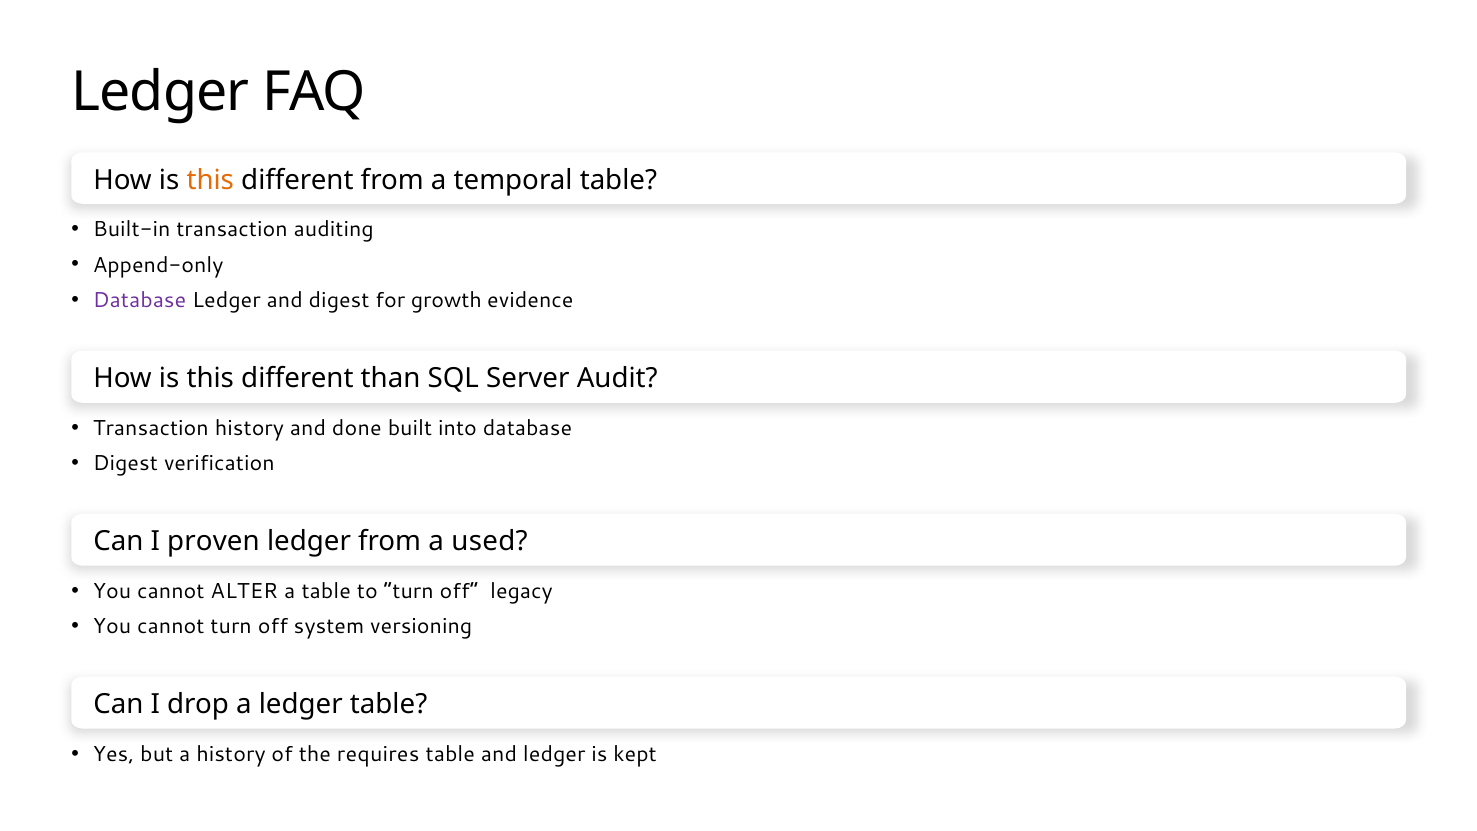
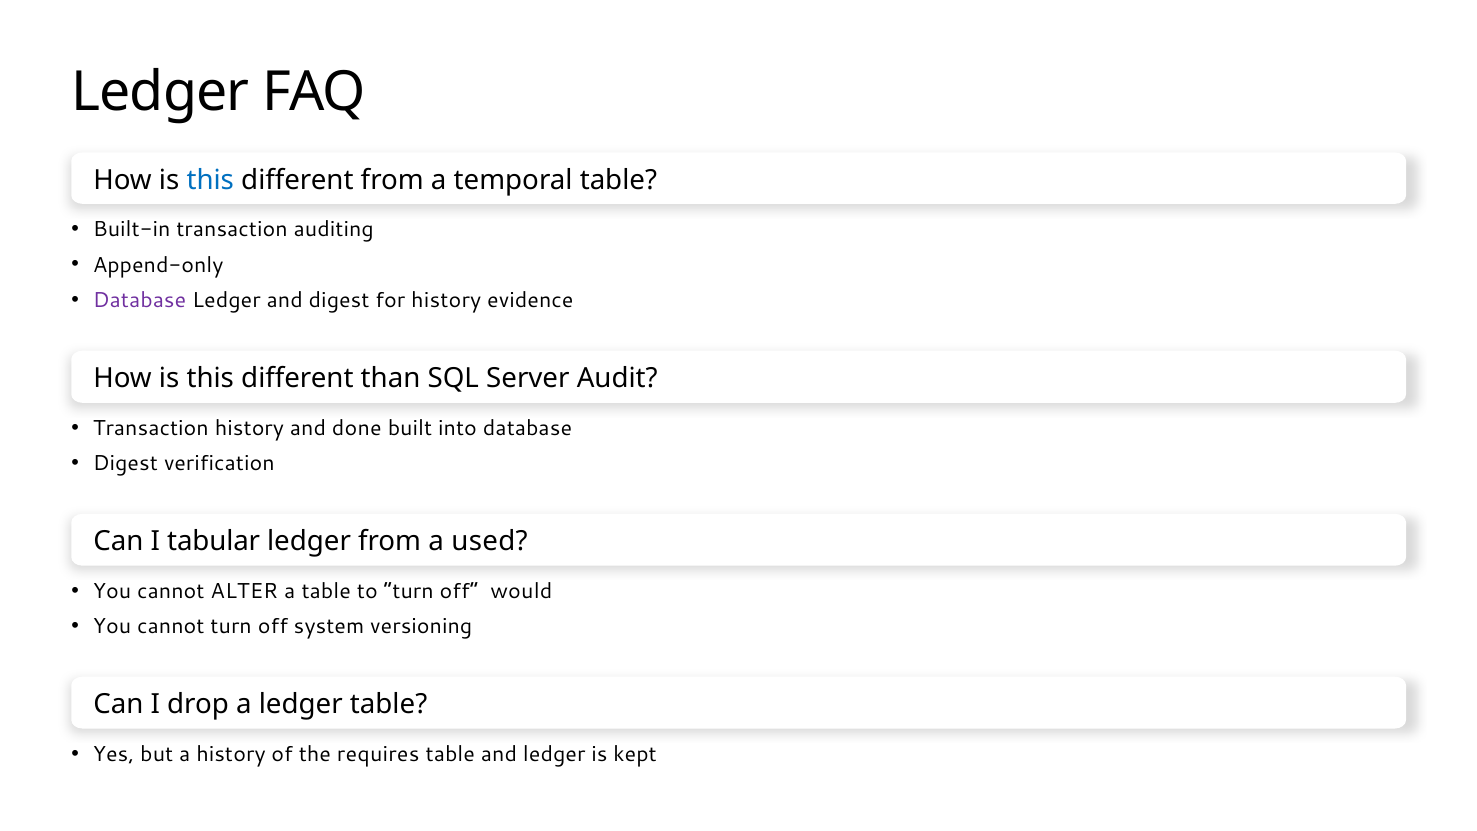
this at (210, 180) colour: orange -> blue
for growth: growth -> history
proven: proven -> tabular
legacy: legacy -> would
